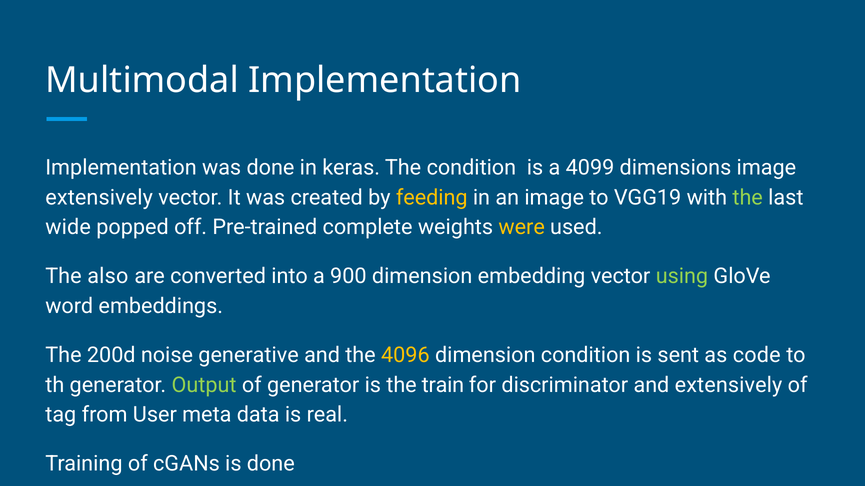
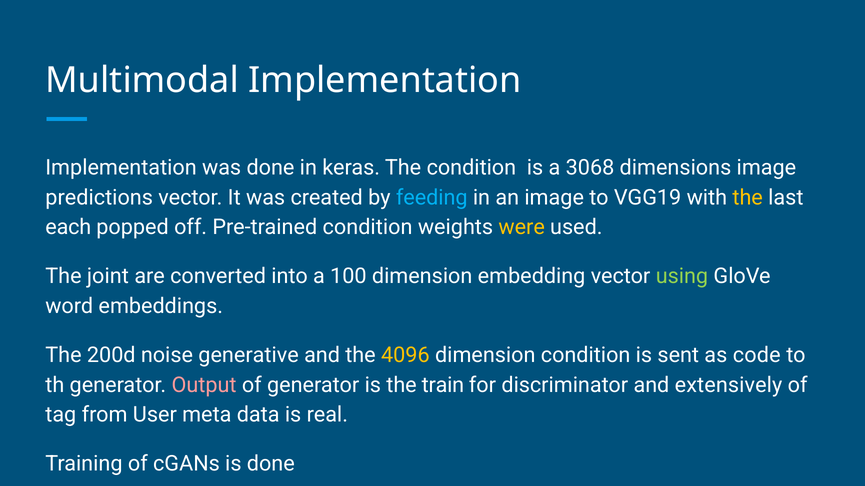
4099: 4099 -> 3068
extensively at (99, 198): extensively -> predictions
feeding colour: yellow -> light blue
the at (748, 198) colour: light green -> yellow
wide: wide -> each
Pre-trained complete: complete -> condition
also: also -> joint
900: 900 -> 100
Output colour: light green -> pink
